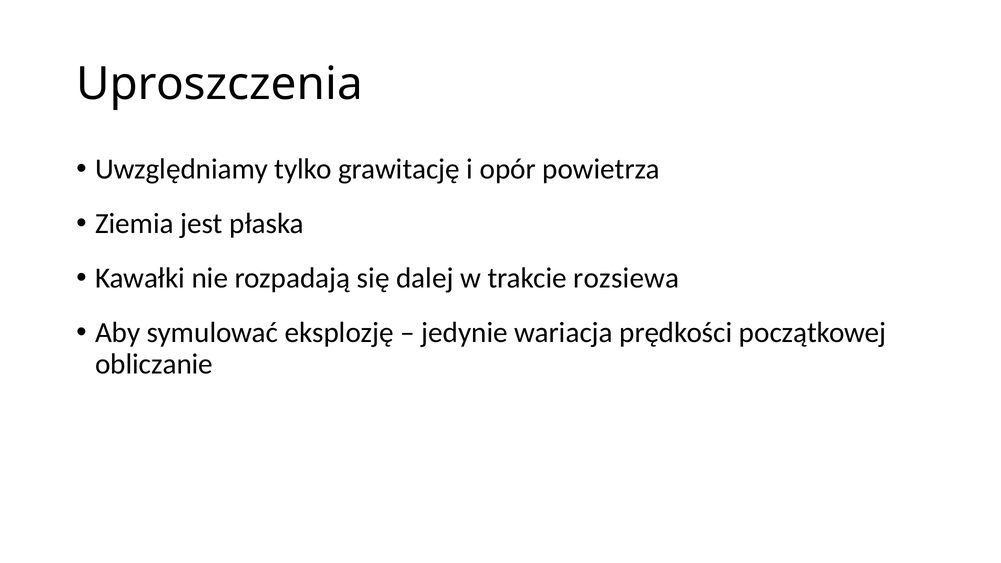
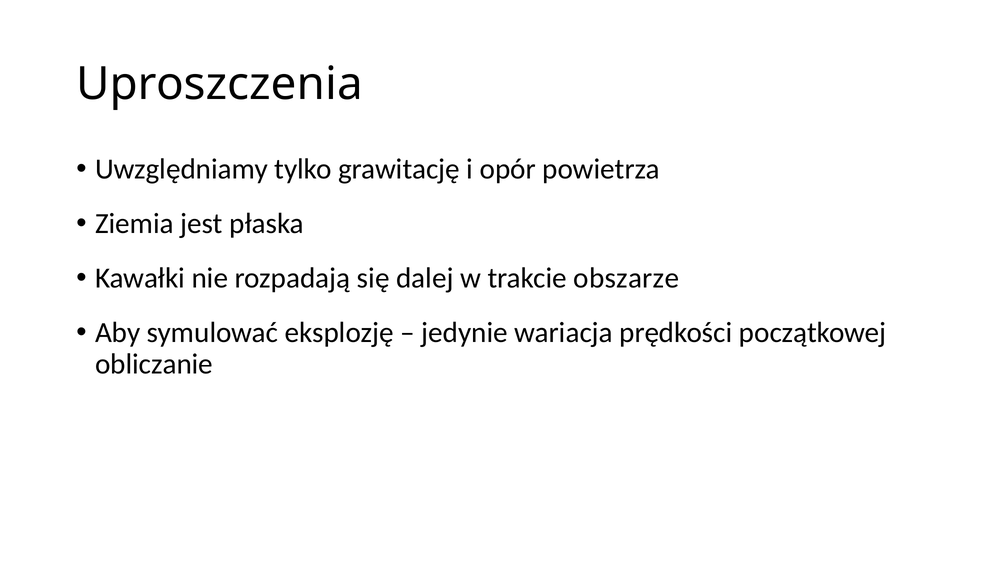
rozsiewa: rozsiewa -> obszarze
